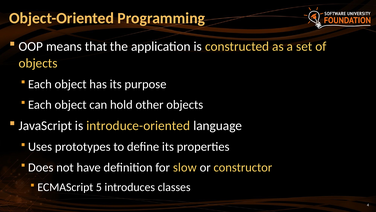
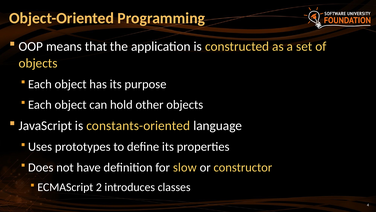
introduce-oriented: introduce-oriented -> constants-oriented
5: 5 -> 2
